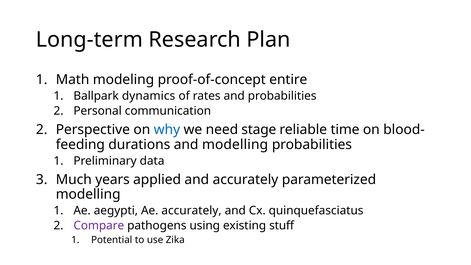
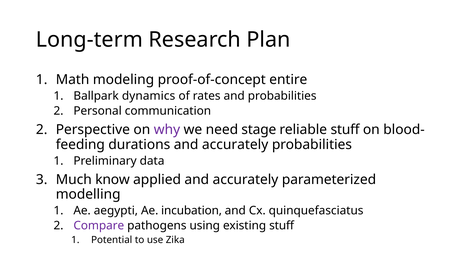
why colour: blue -> purple
reliable time: time -> stuff
durations and modelling: modelling -> accurately
years: years -> know
Ae accurately: accurately -> incubation
